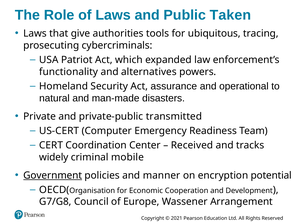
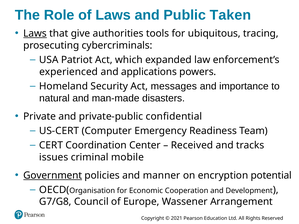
Laws at (35, 33) underline: none -> present
functionality: functionality -> experienced
alternatives: alternatives -> applications
assurance: assurance -> messages
operational: operational -> importance
transmitted: transmitted -> confidential
widely: widely -> issues
